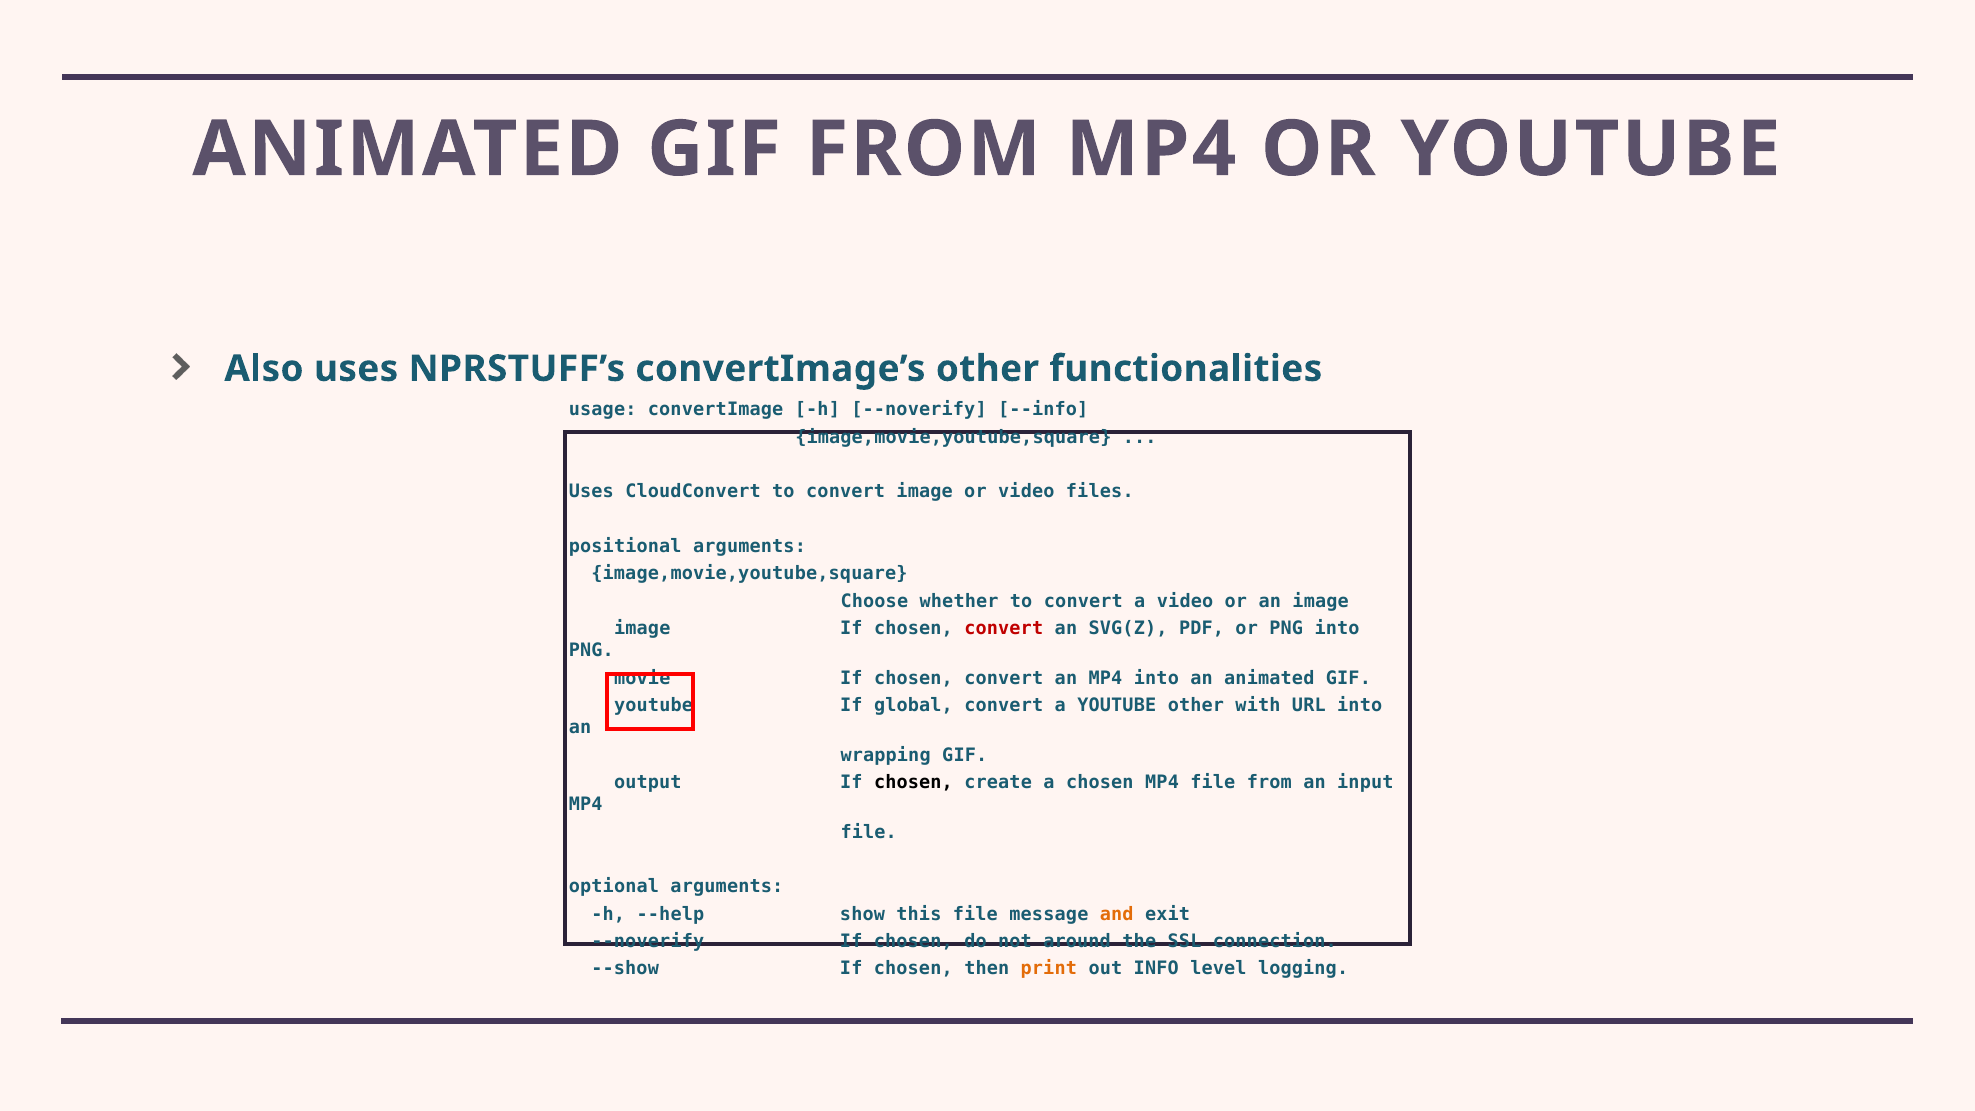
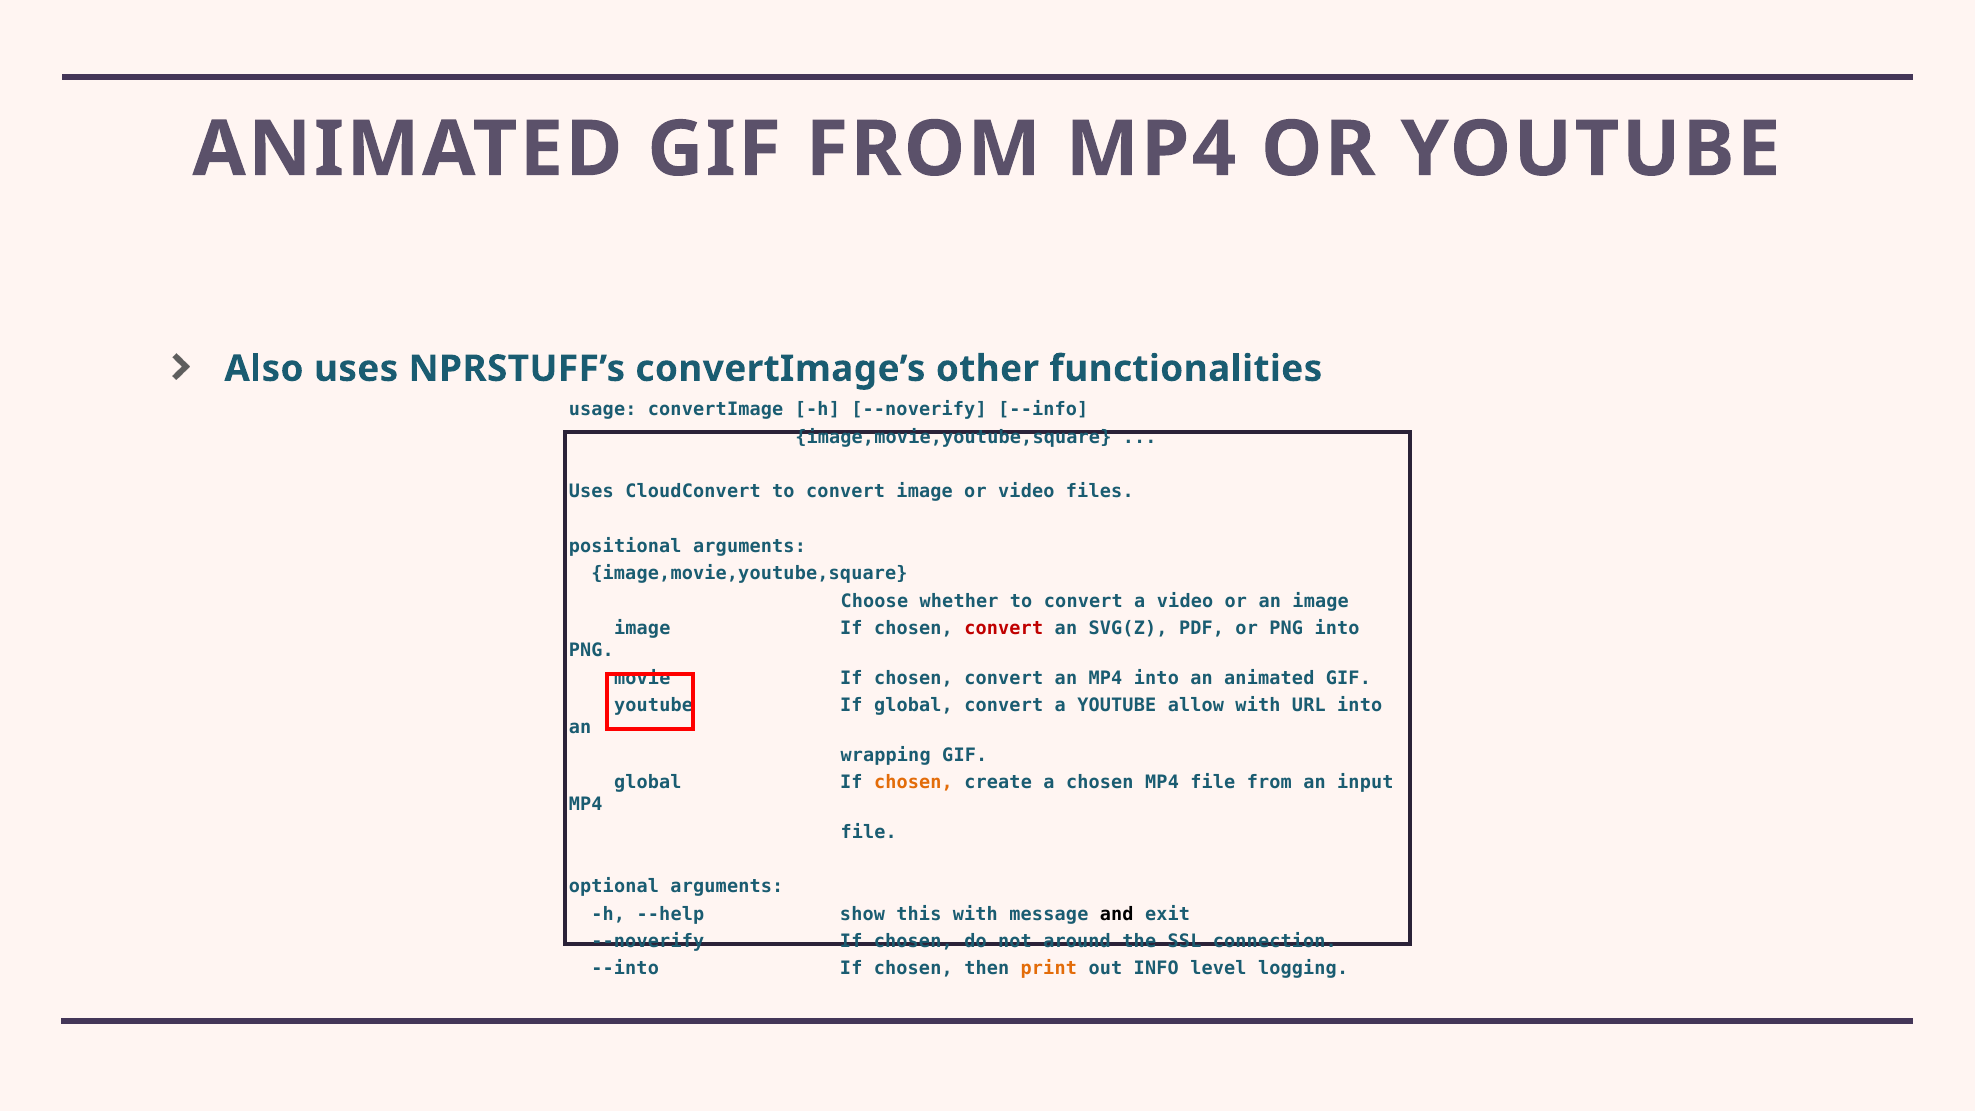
YOUTUBE other: other -> allow
output at (648, 782): output -> global
chosen at (913, 782) colour: black -> orange
this file: file -> with
and colour: orange -> black
--show: --show -> --into
